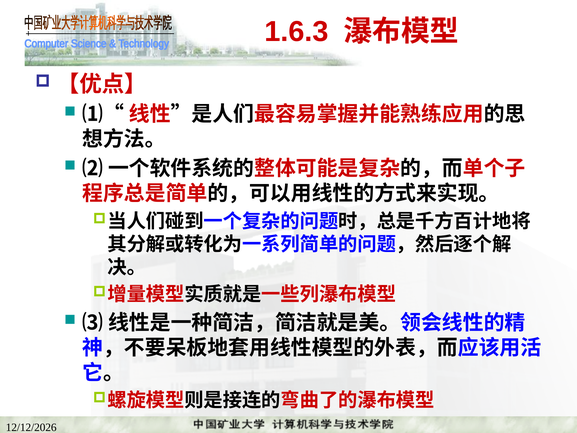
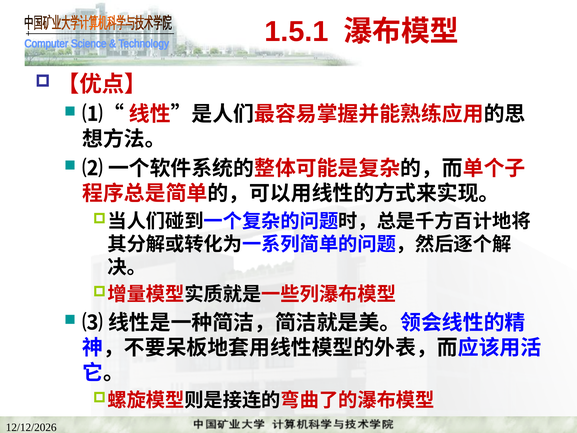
1.6.3: 1.6.3 -> 1.5.1
